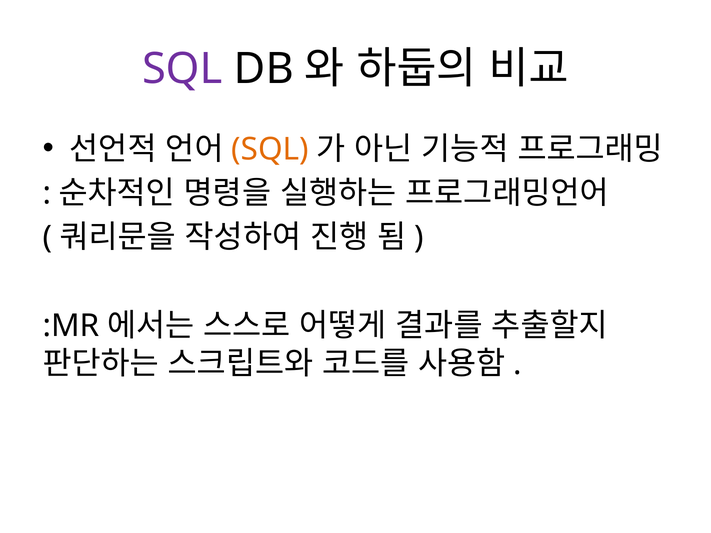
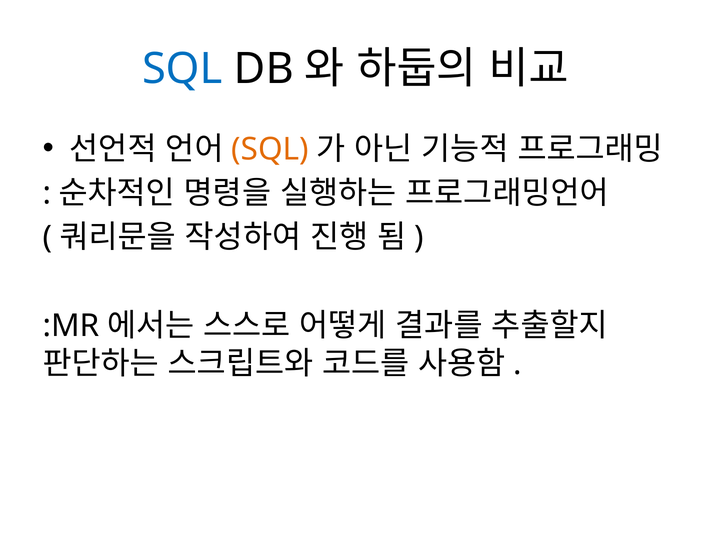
SQL at (182, 69) colour: purple -> blue
